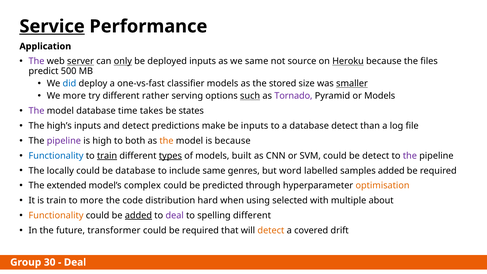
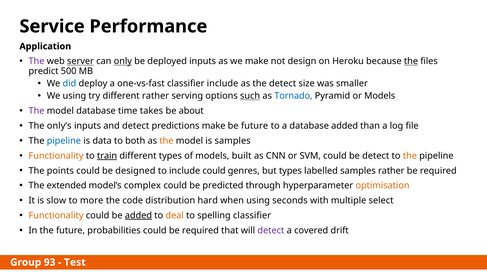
Service underline: present -> none
we same: same -> make
source: source -> design
Heroku underline: present -> none
the at (411, 61) underline: none -> present
classifier models: models -> include
the stored: stored -> detect
smaller underline: present -> none
We more: more -> using
Tornado colour: purple -> blue
states: states -> about
high’s: high’s -> only’s
be inputs: inputs -> future
database detect: detect -> added
pipeline at (64, 141) colour: purple -> blue
high: high -> data
is because: because -> samples
Functionality at (56, 156) colour: blue -> orange
types at (170, 156) underline: present -> none
the at (410, 156) colour: purple -> orange
locally: locally -> points
be database: database -> designed
include same: same -> could
but word: word -> types
samples added: added -> rather
is train: train -> slow
selected: selected -> seconds
about: about -> select
deal at (175, 215) colour: purple -> orange
spelling different: different -> classifier
transformer: transformer -> probabilities
detect at (271, 230) colour: orange -> purple
30: 30 -> 93
Deal at (75, 262): Deal -> Test
